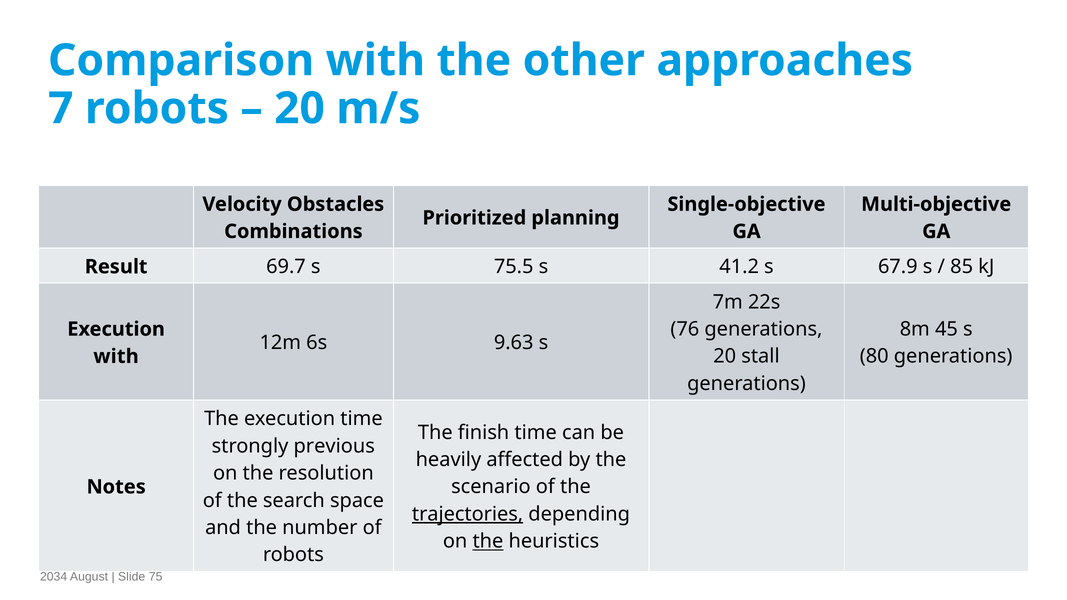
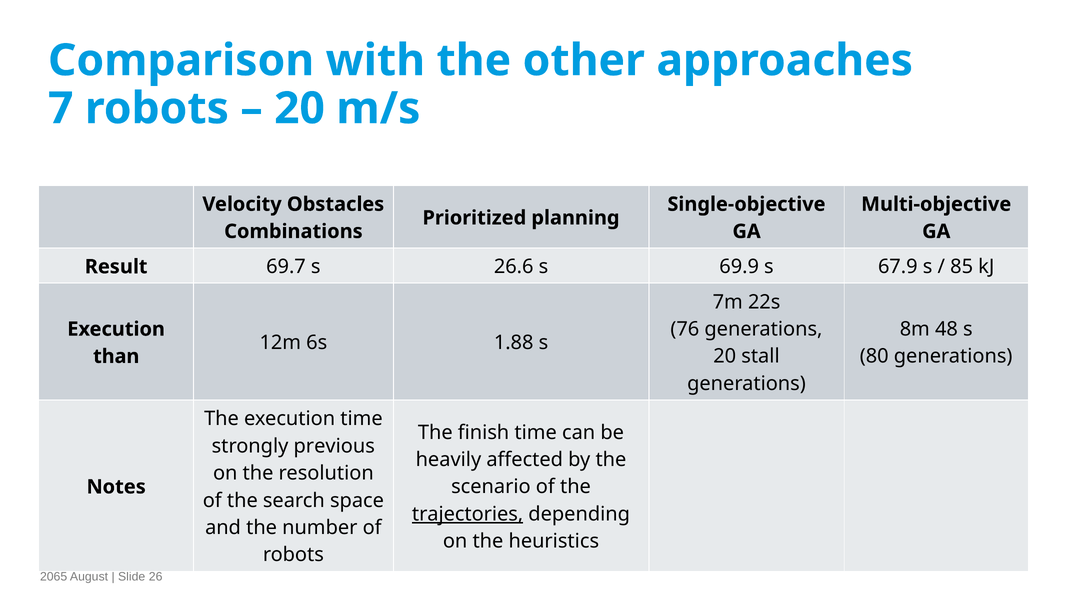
75.5: 75.5 -> 26.6
41.2: 41.2 -> 69.9
45: 45 -> 48
9.63: 9.63 -> 1.88
with at (116, 356): with -> than
the at (488, 541) underline: present -> none
2034: 2034 -> 2065
75: 75 -> 26
